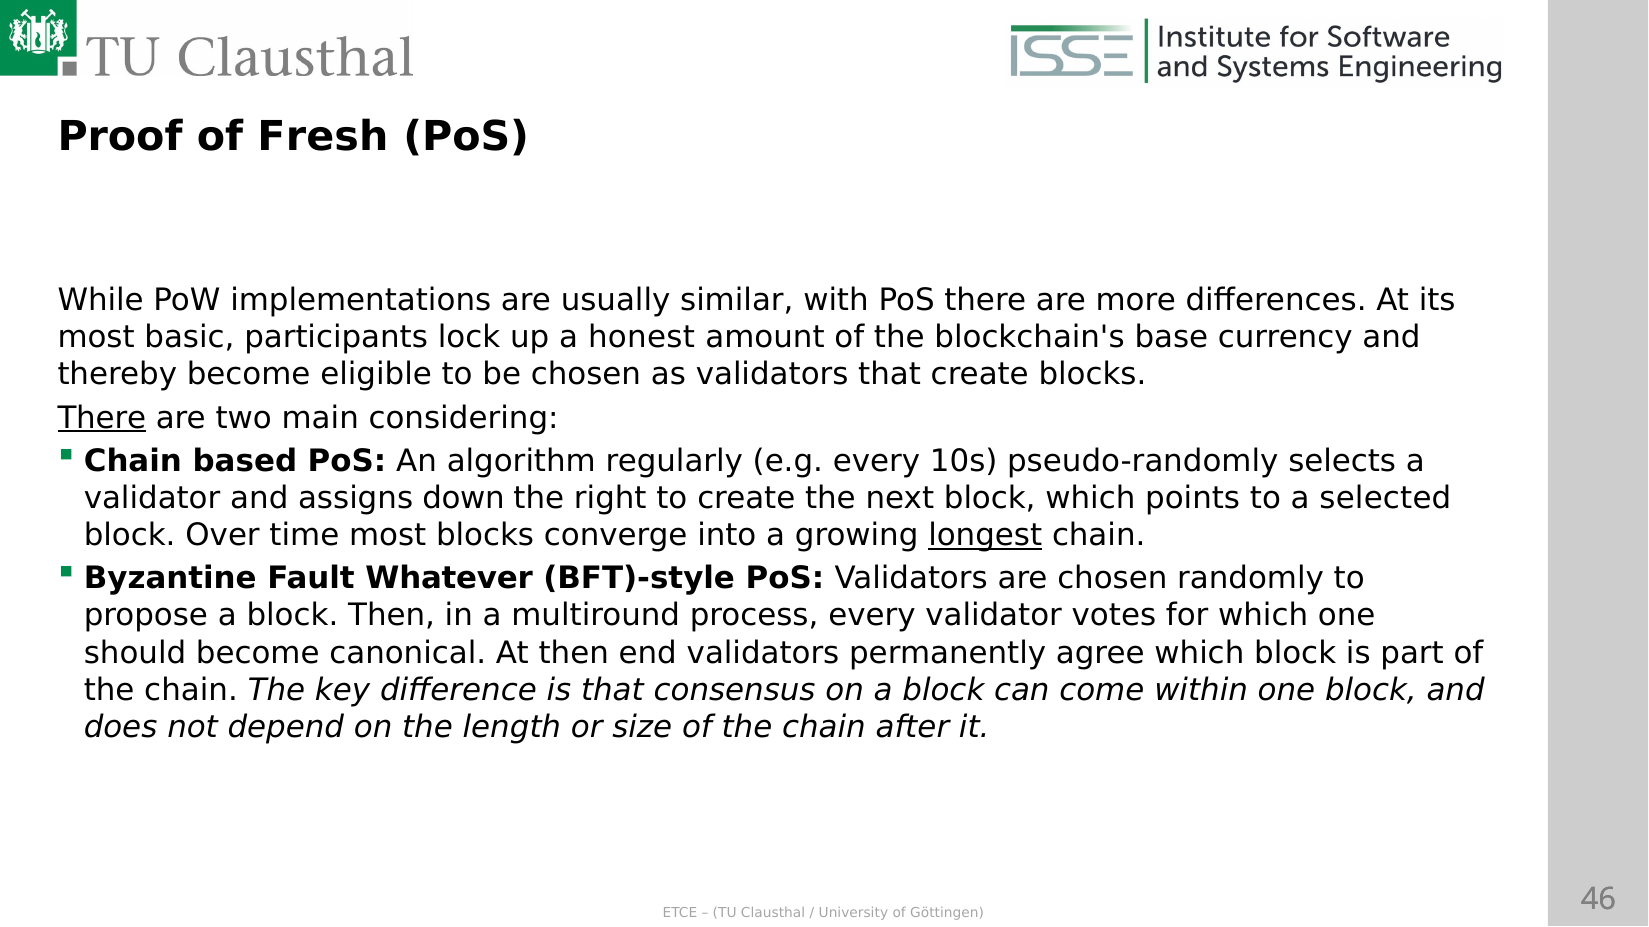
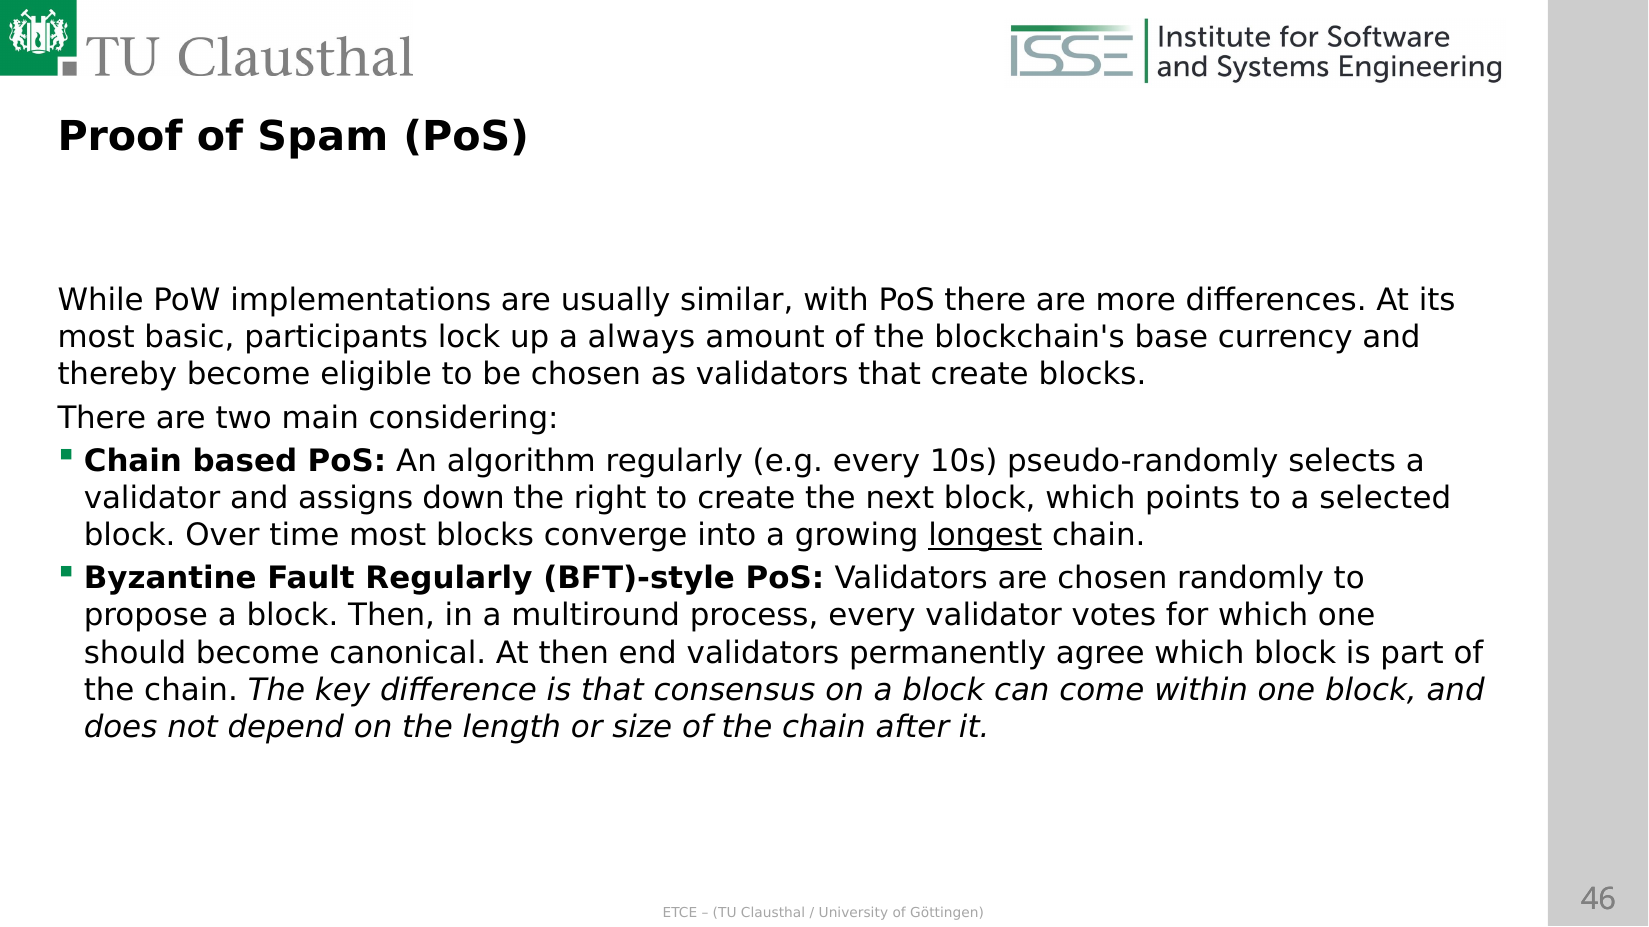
Fresh: Fresh -> Spam
honest: honest -> always
There at (102, 418) underline: present -> none
Fault Whatever: Whatever -> Regularly
